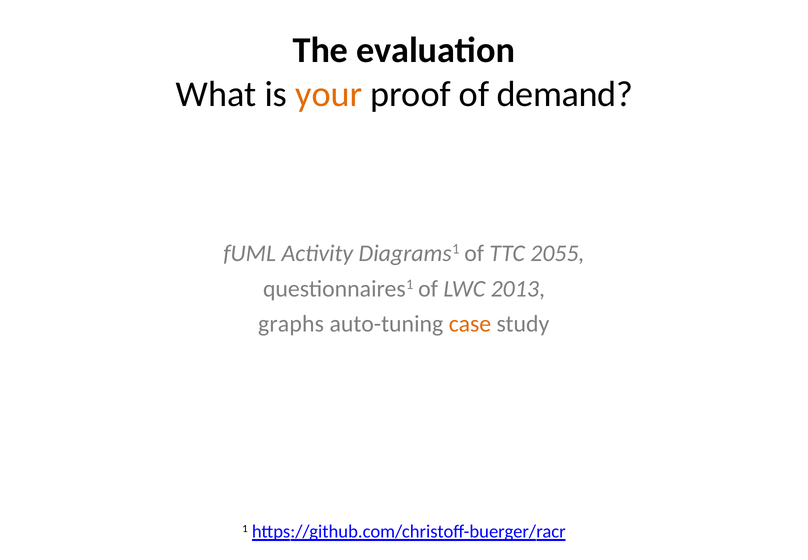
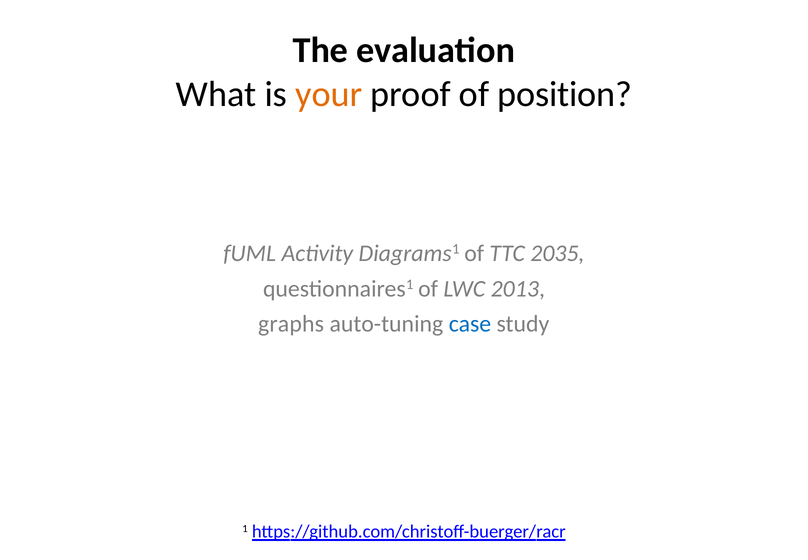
demand: demand -> position
2055: 2055 -> 2035
case colour: orange -> blue
